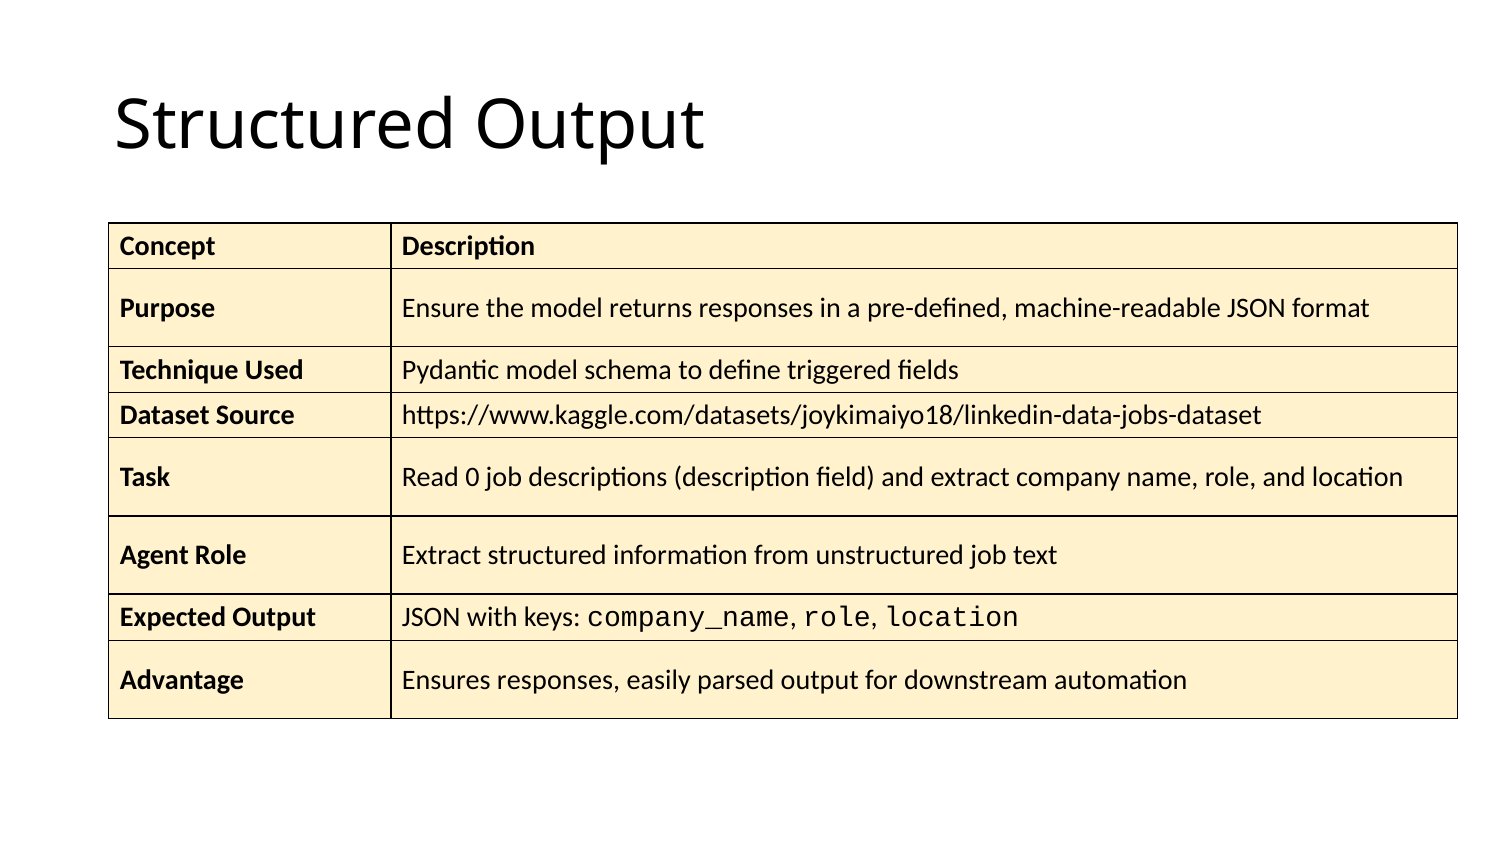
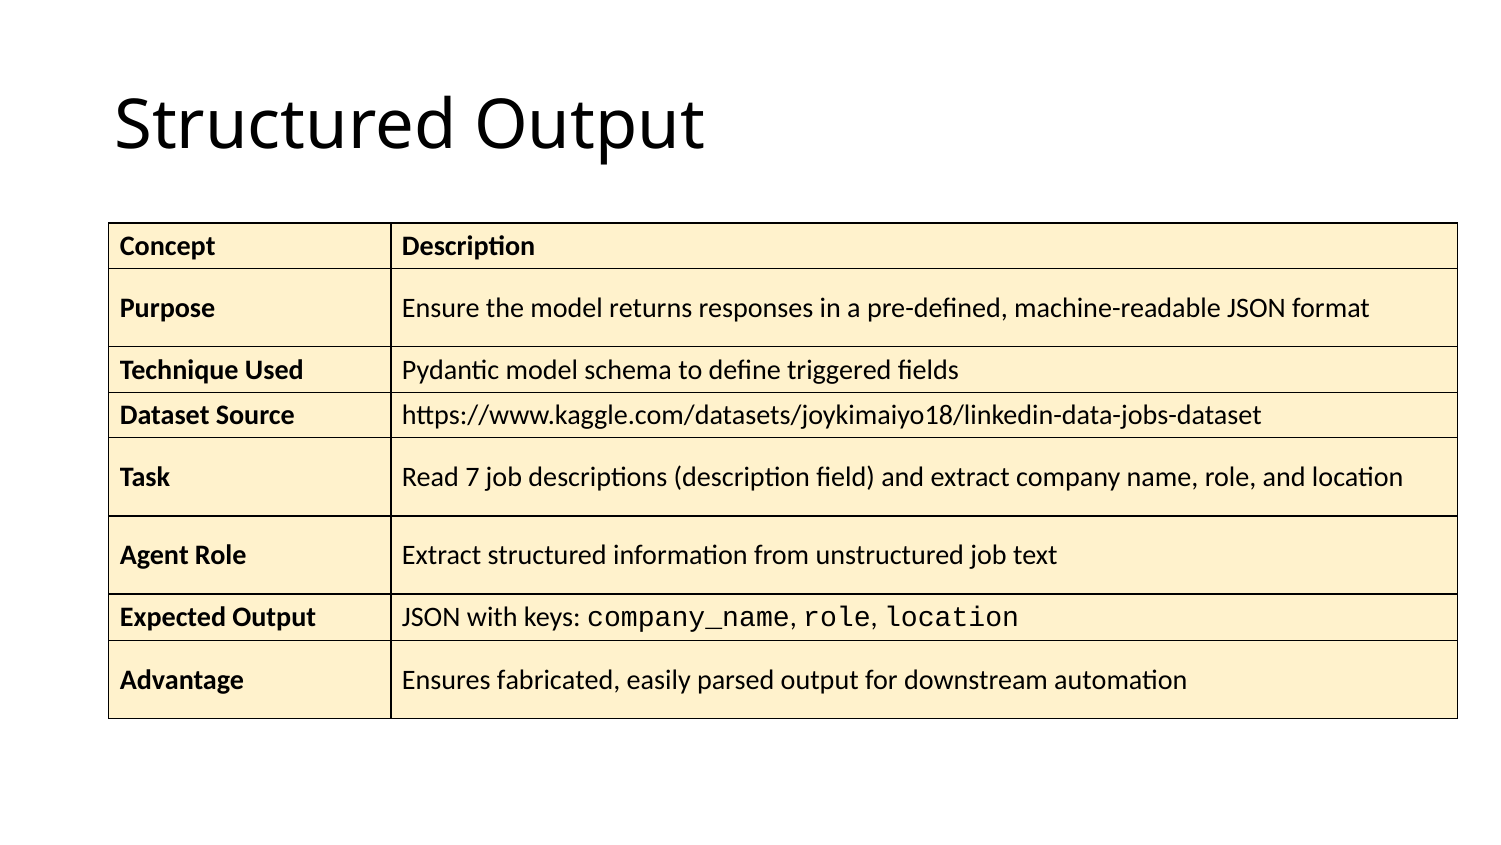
0: 0 -> 7
Ensures responses: responses -> fabricated
